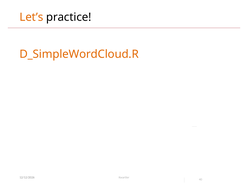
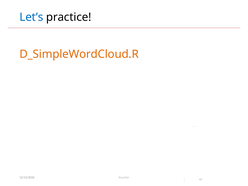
Let’s colour: orange -> blue
